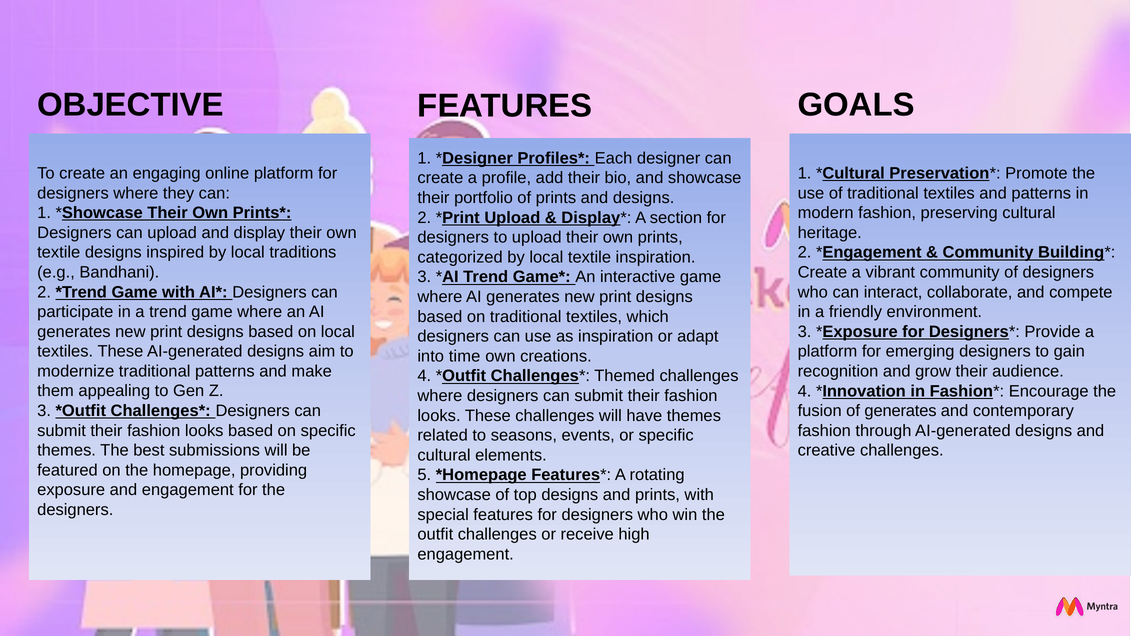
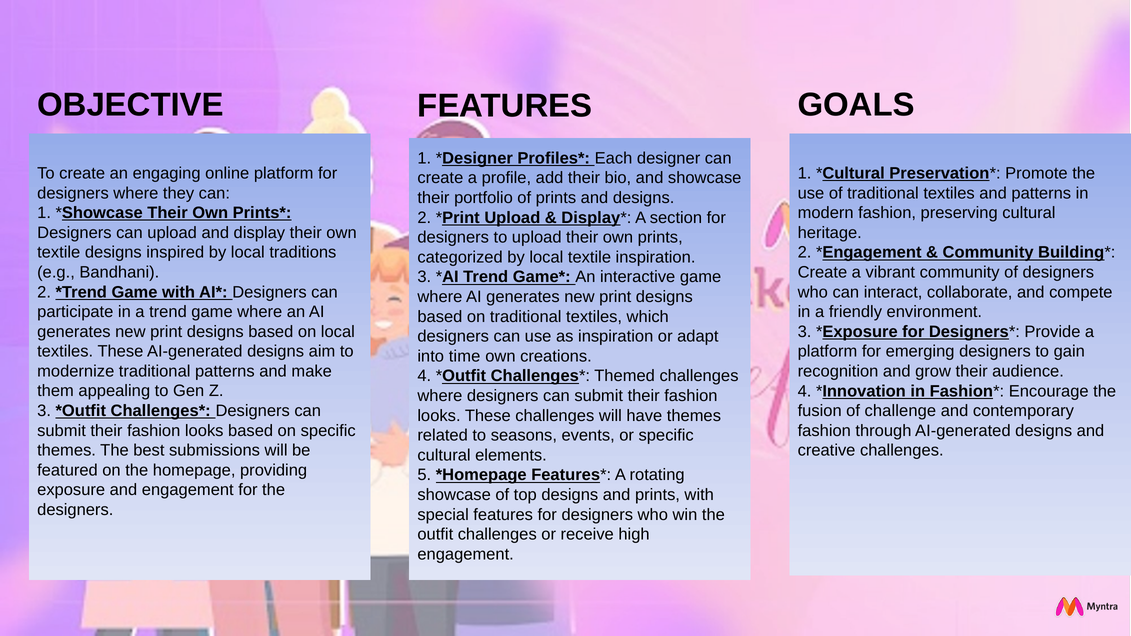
of generates: generates -> challenge
